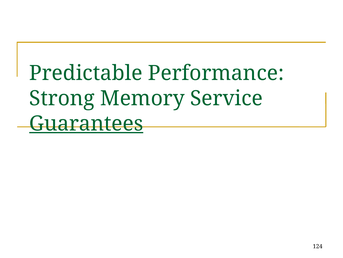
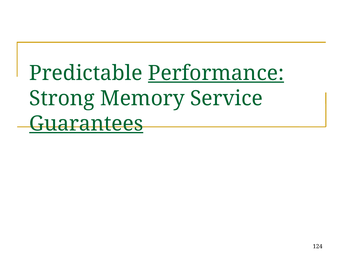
Performance underline: none -> present
